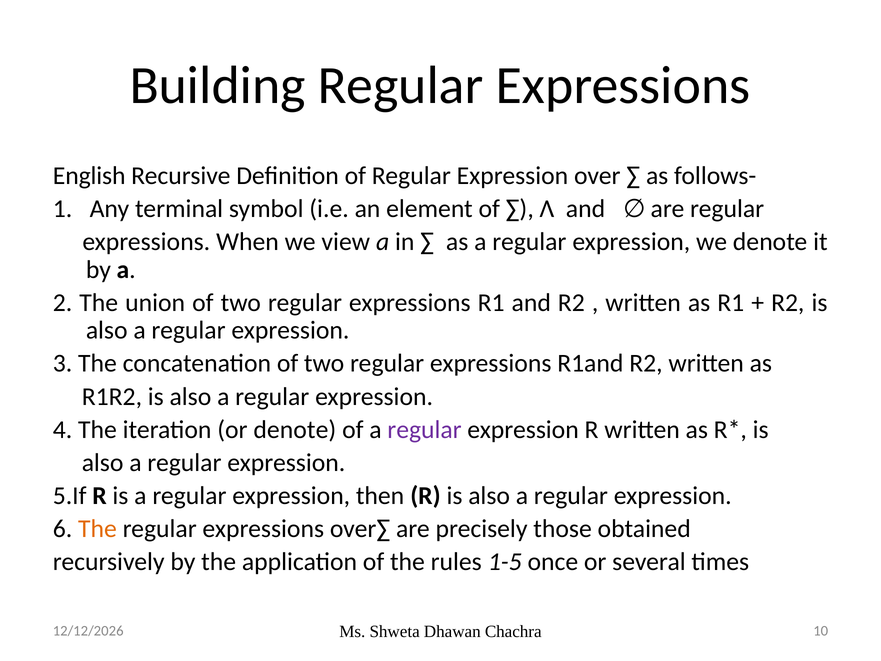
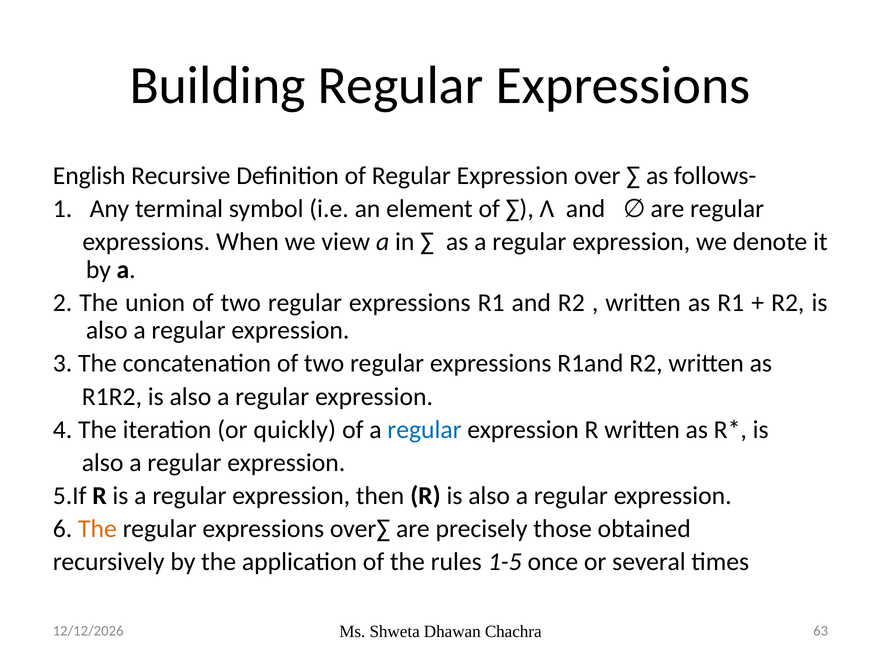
or denote: denote -> quickly
regular at (424, 429) colour: purple -> blue
10: 10 -> 63
